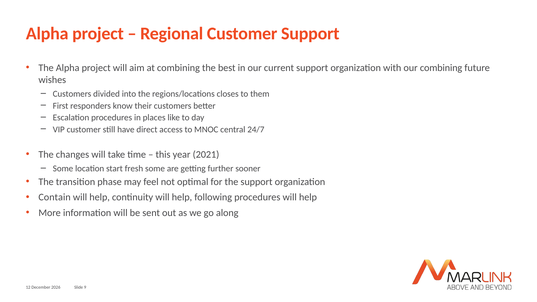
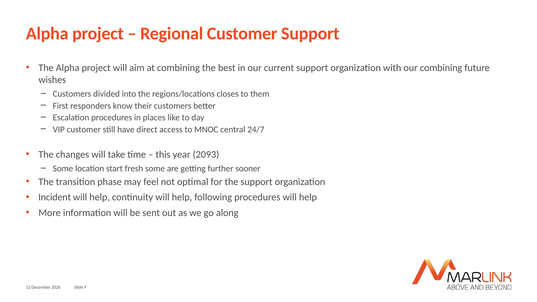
2021: 2021 -> 2093
Contain: Contain -> Incident
